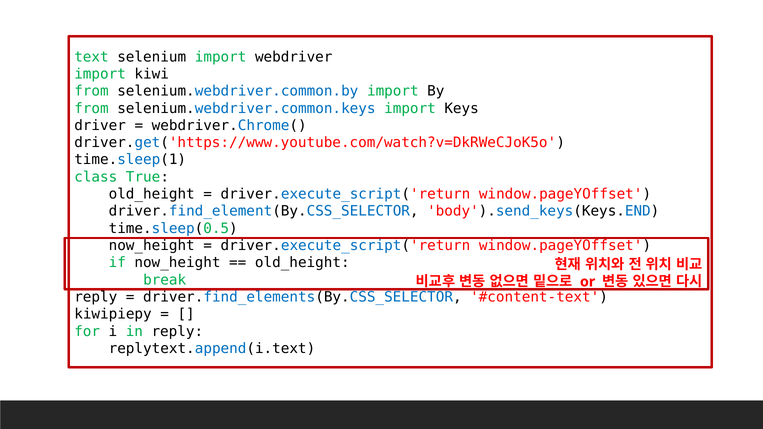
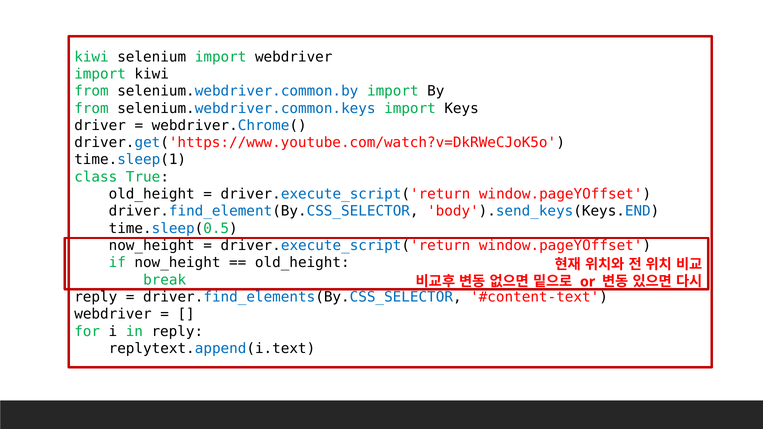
text at (91, 57): text -> kiwi
kiwipiepy at (113, 314): kiwipiepy -> webdriver
